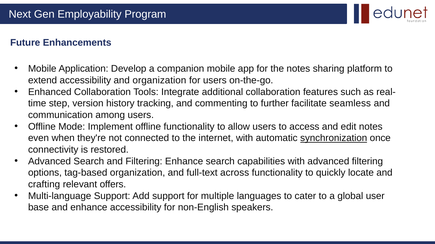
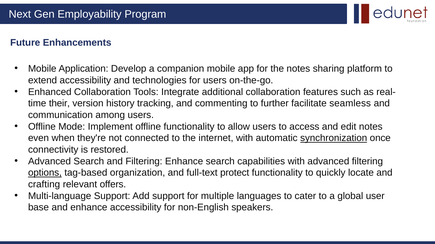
and organization: organization -> technologies
step: step -> their
options underline: none -> present
across: across -> protect
